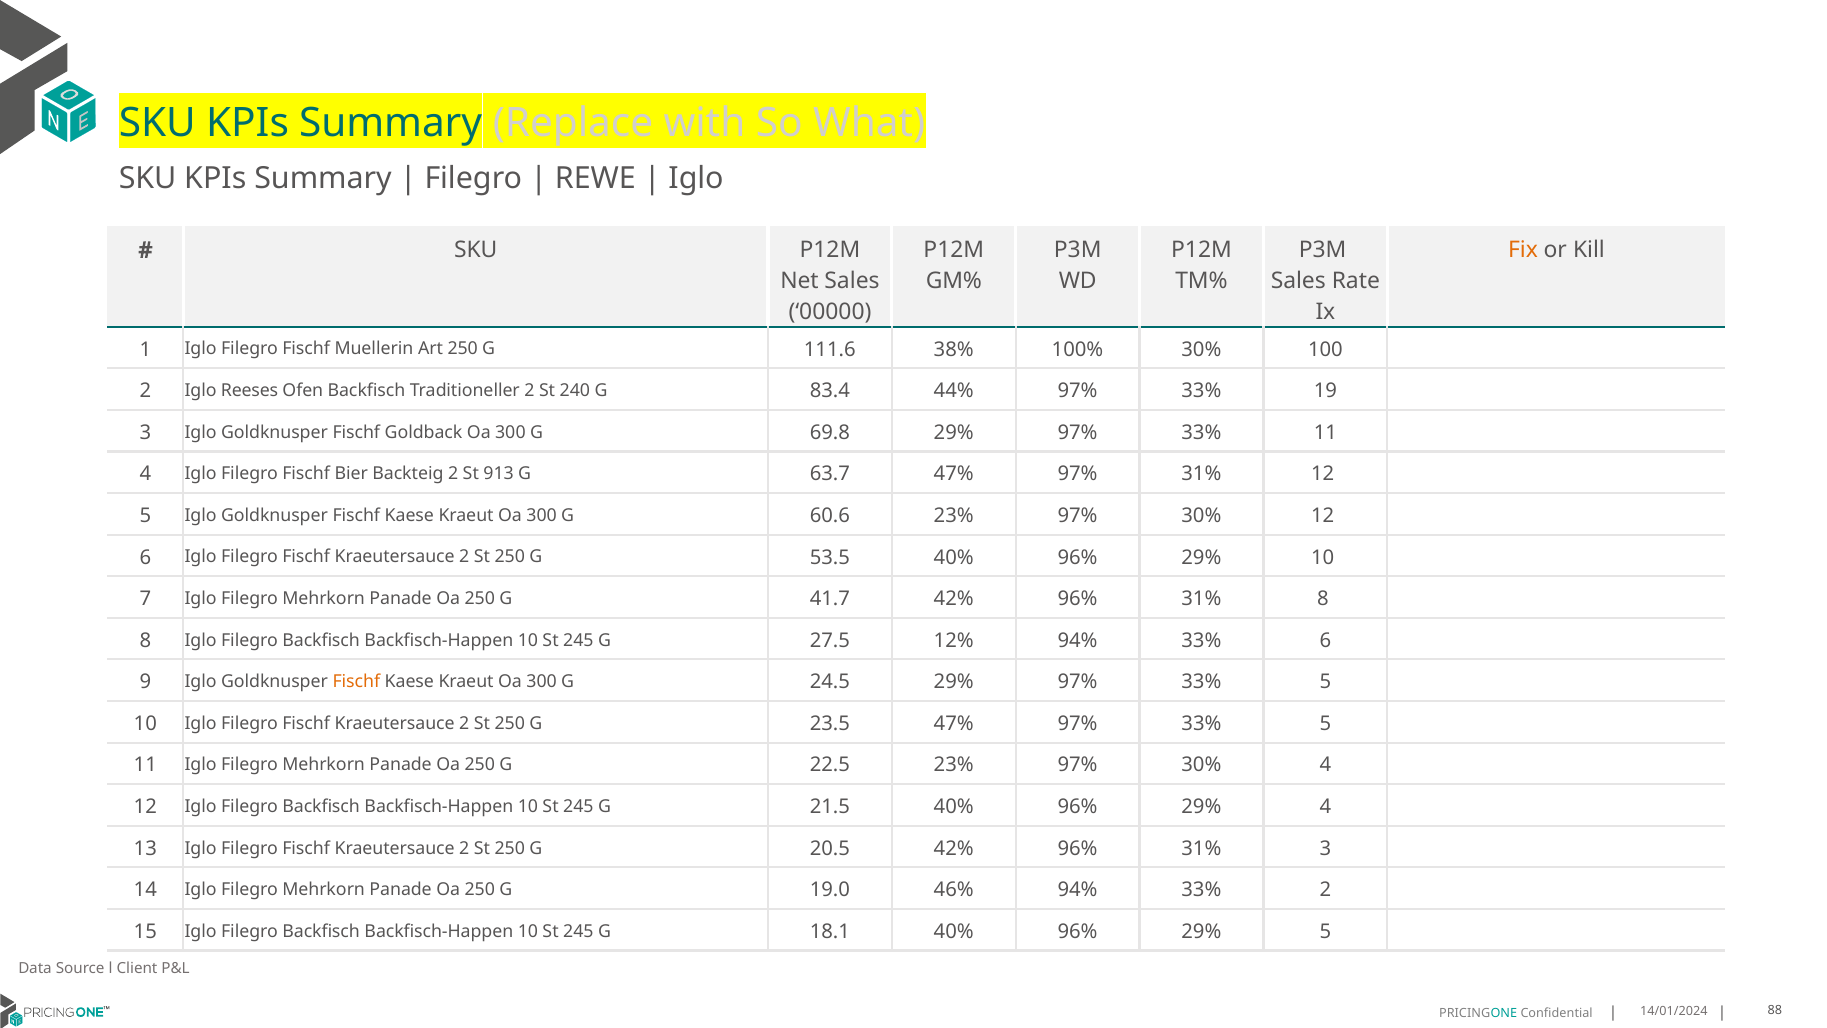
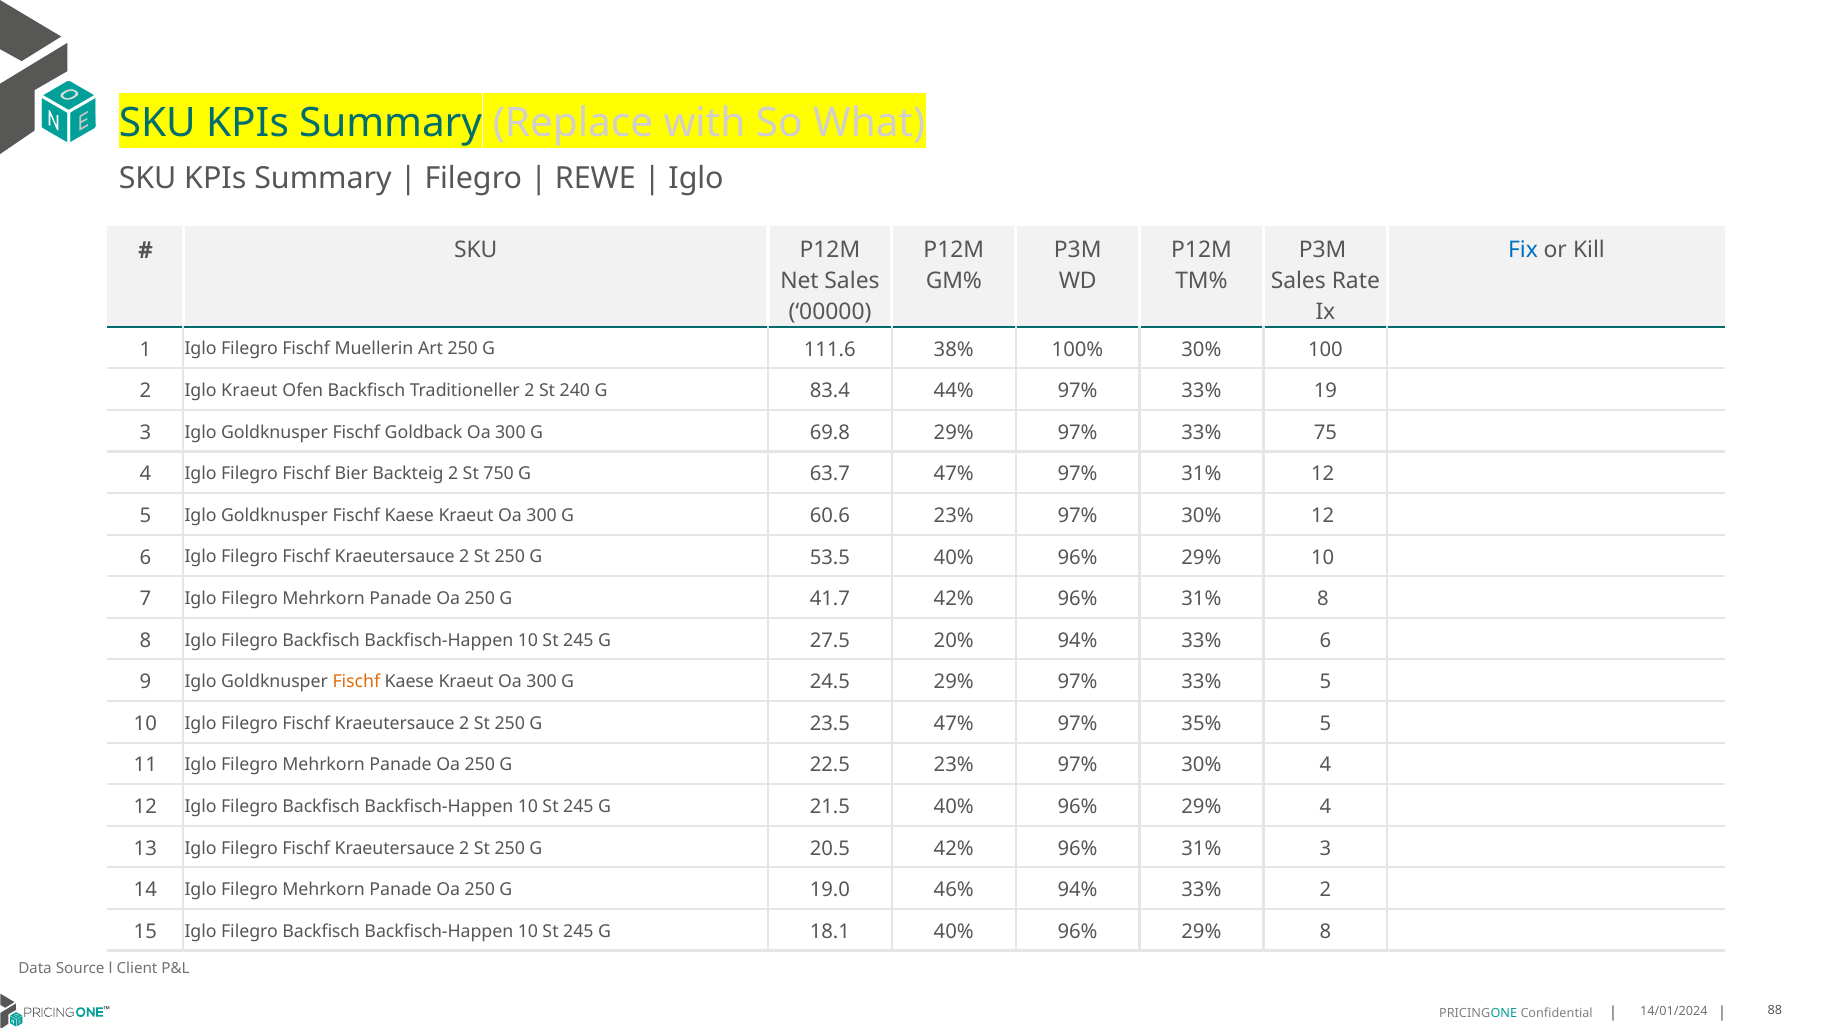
Fix colour: orange -> blue
Iglo Reeses: Reeses -> Kraeut
33% 11: 11 -> 75
913: 913 -> 750
12%: 12% -> 20%
47% 97% 33%: 33% -> 35%
29% 5: 5 -> 8
